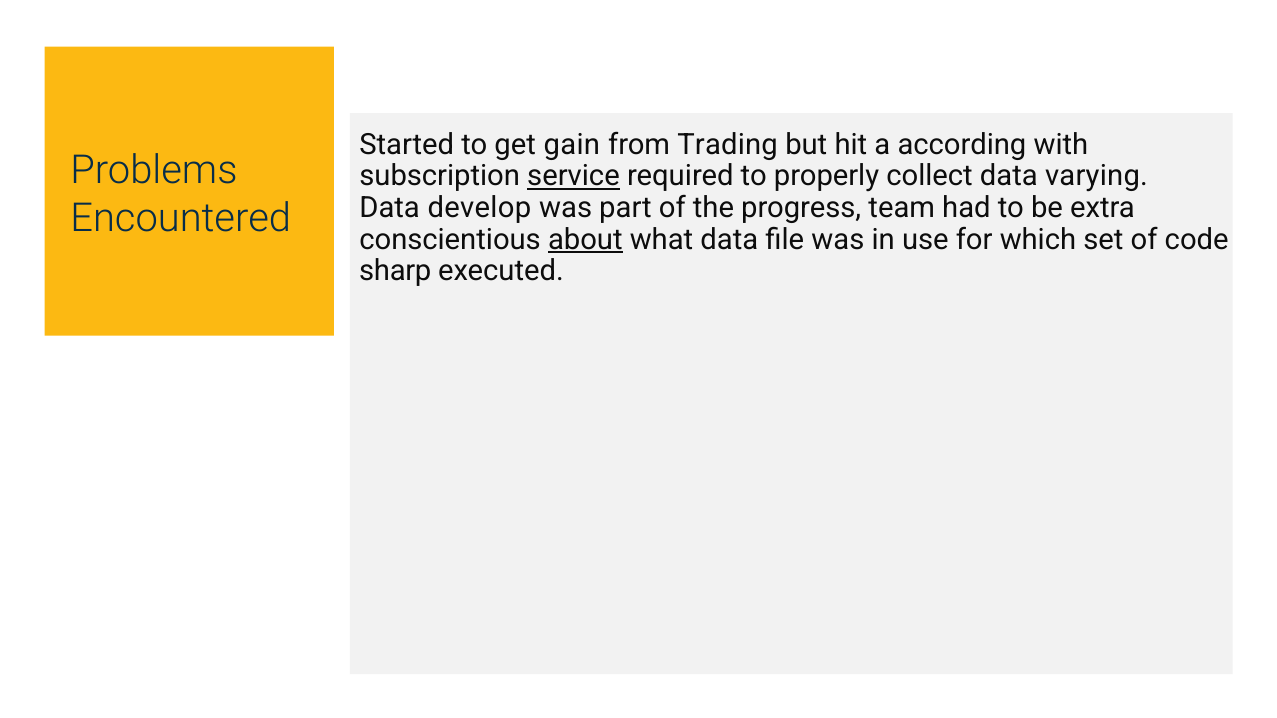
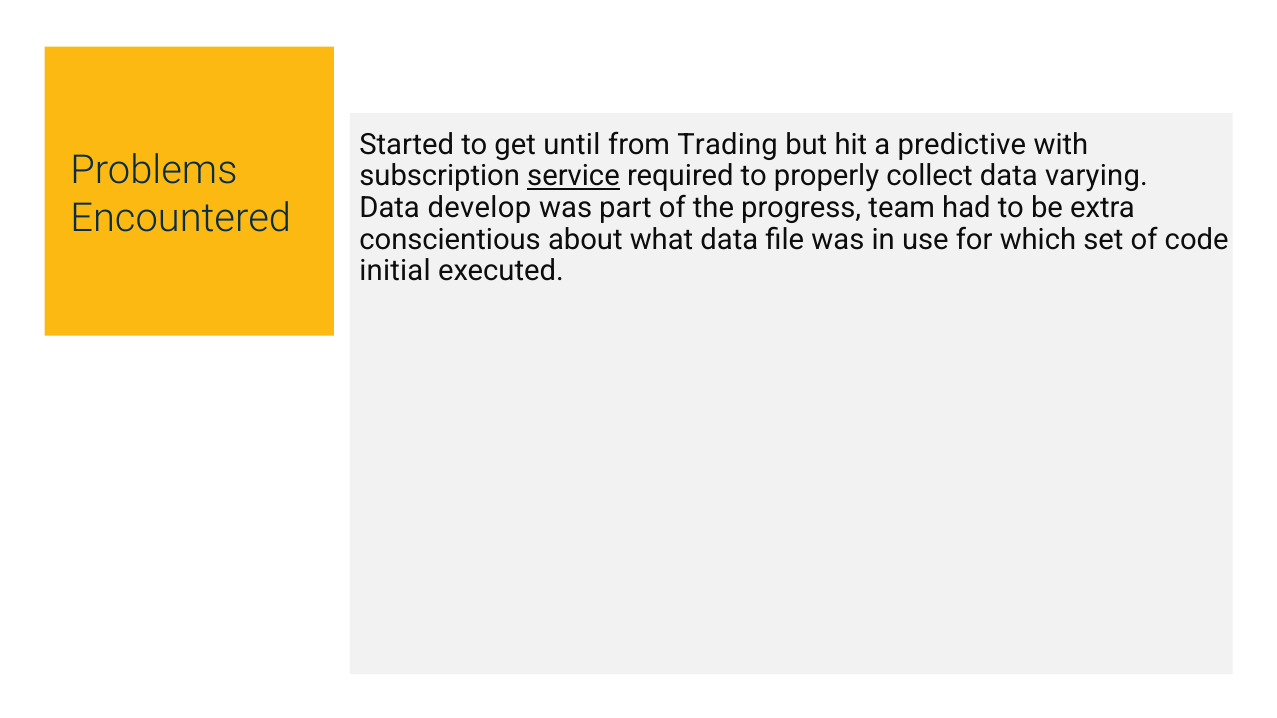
gain: gain -> until
according: according -> predictive
about underline: present -> none
sharp: sharp -> initial
